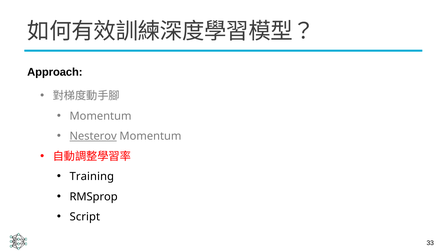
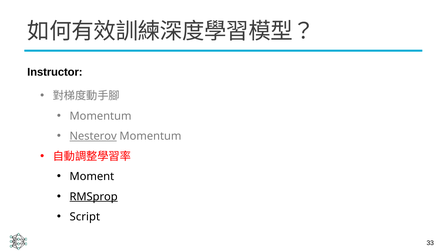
Approach: Approach -> Instructor
Training: Training -> Moment
RMSprop underline: none -> present
